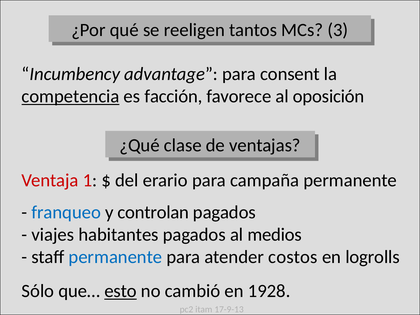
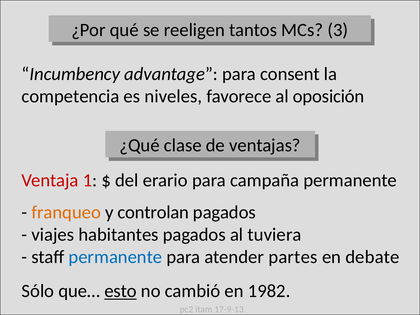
competencia underline: present -> none
facción: facción -> niveles
franqueo colour: blue -> orange
medios: medios -> tuviera
costos: costos -> partes
logrolls: logrolls -> debate
1928: 1928 -> 1982
